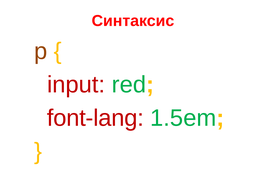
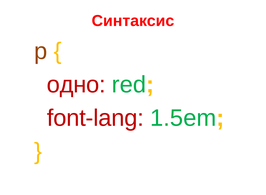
input: input -> одно
